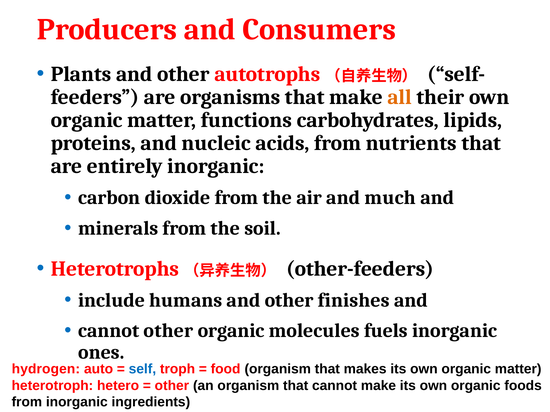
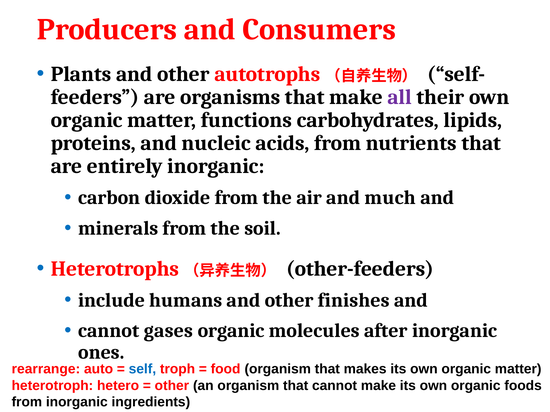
all colour: orange -> purple
cannot other: other -> gases
fuels: fuels -> after
hydrogen: hydrogen -> rearrange
